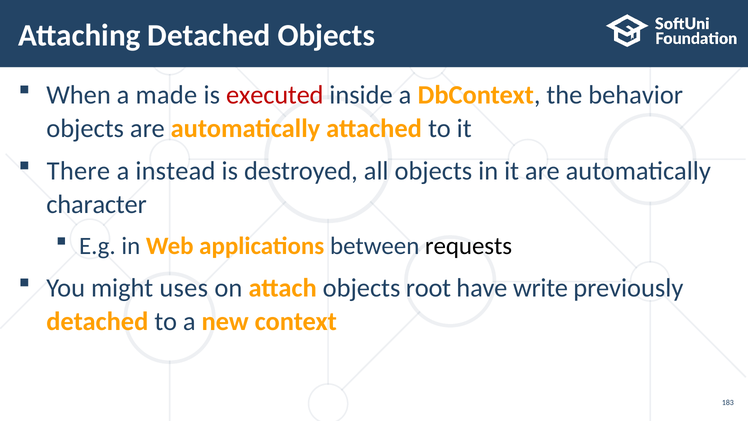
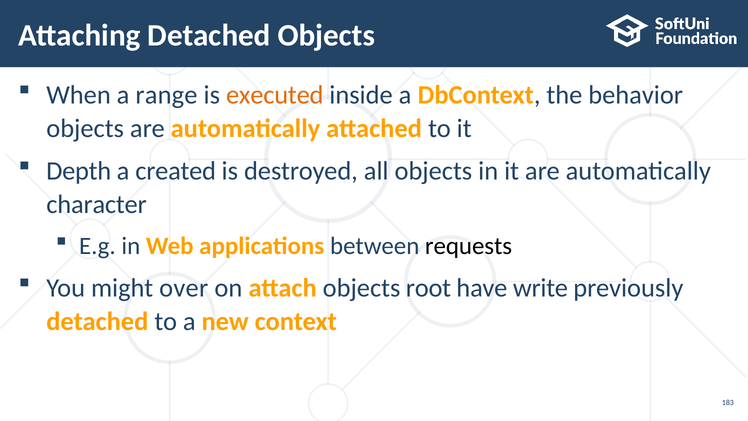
made: made -> range
executed colour: red -> orange
There: There -> Depth
instead: instead -> created
uses: uses -> over
